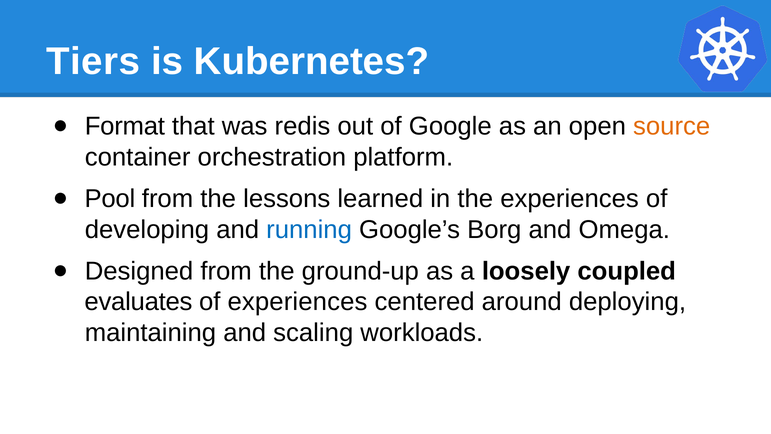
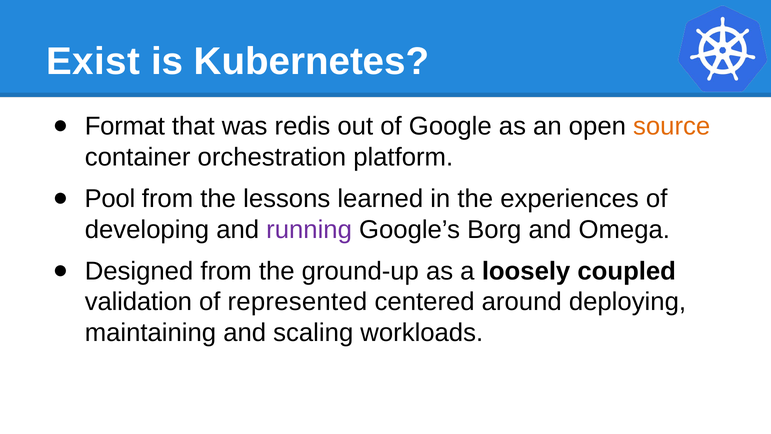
Tiers: Tiers -> Exist
running colour: blue -> purple
evaluates: evaluates -> validation
of experiences: experiences -> represented
